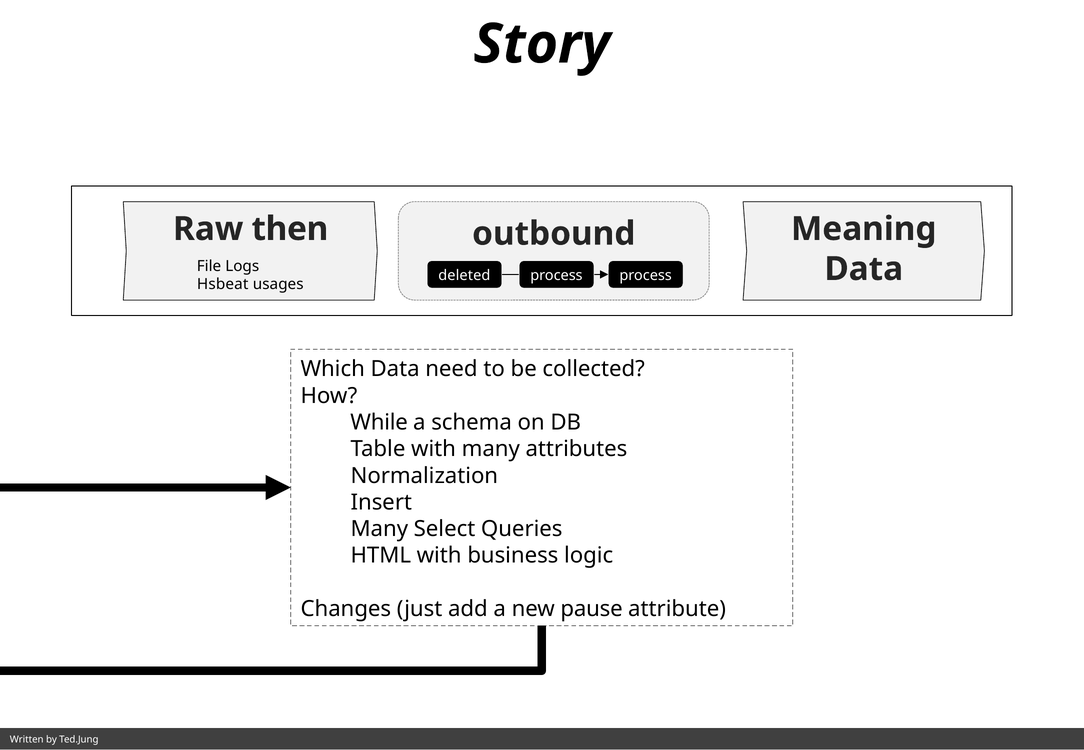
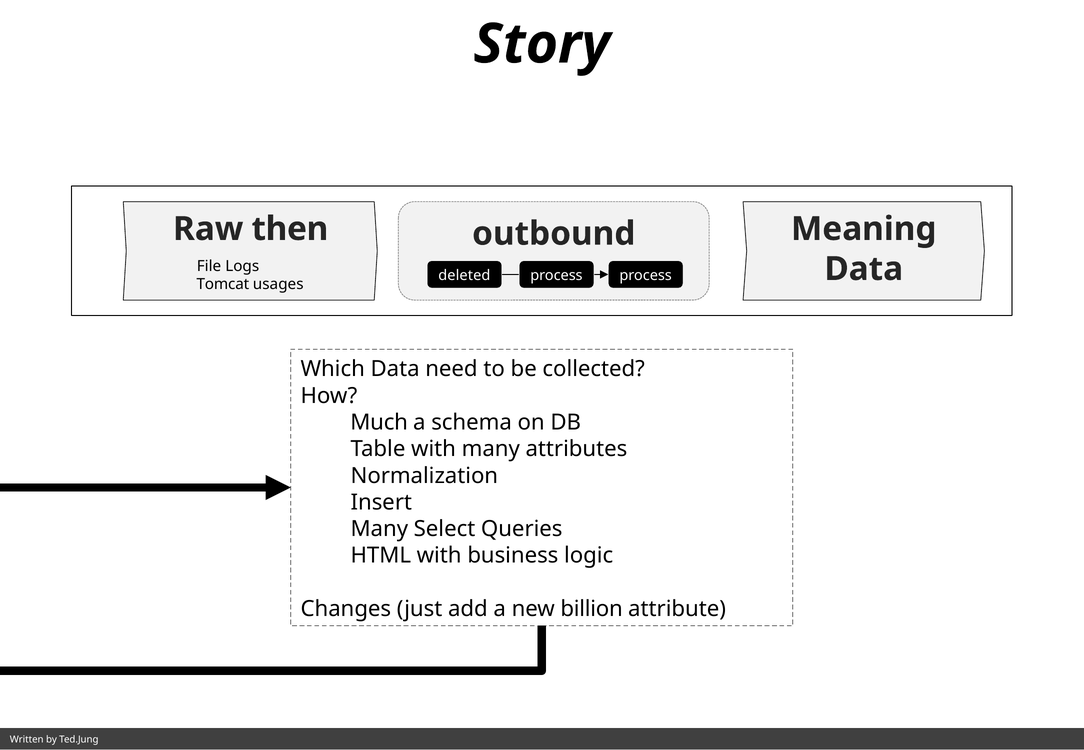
Hsbeat: Hsbeat -> Tomcat
While: While -> Much
pause: pause -> billion
